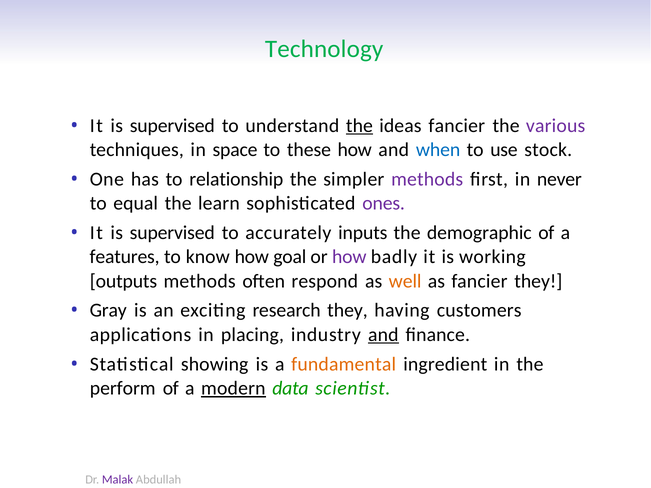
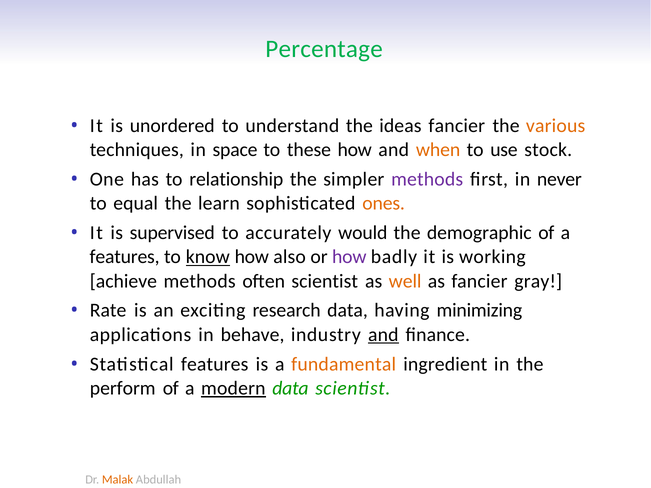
Technology: Technology -> Percentage
supervised at (172, 126): supervised -> unordered
the at (359, 126) underline: present -> none
various colour: purple -> orange
when colour: blue -> orange
ones colour: purple -> orange
inputs: inputs -> would
know underline: none -> present
goal: goal -> also
outputs: outputs -> achieve
often respond: respond -> scientist
fancier they: they -> gray
Gray: Gray -> Rate
research they: they -> data
customers: customers -> minimizing
placing: placing -> behave
Statistical showing: showing -> features
Malak colour: purple -> orange
